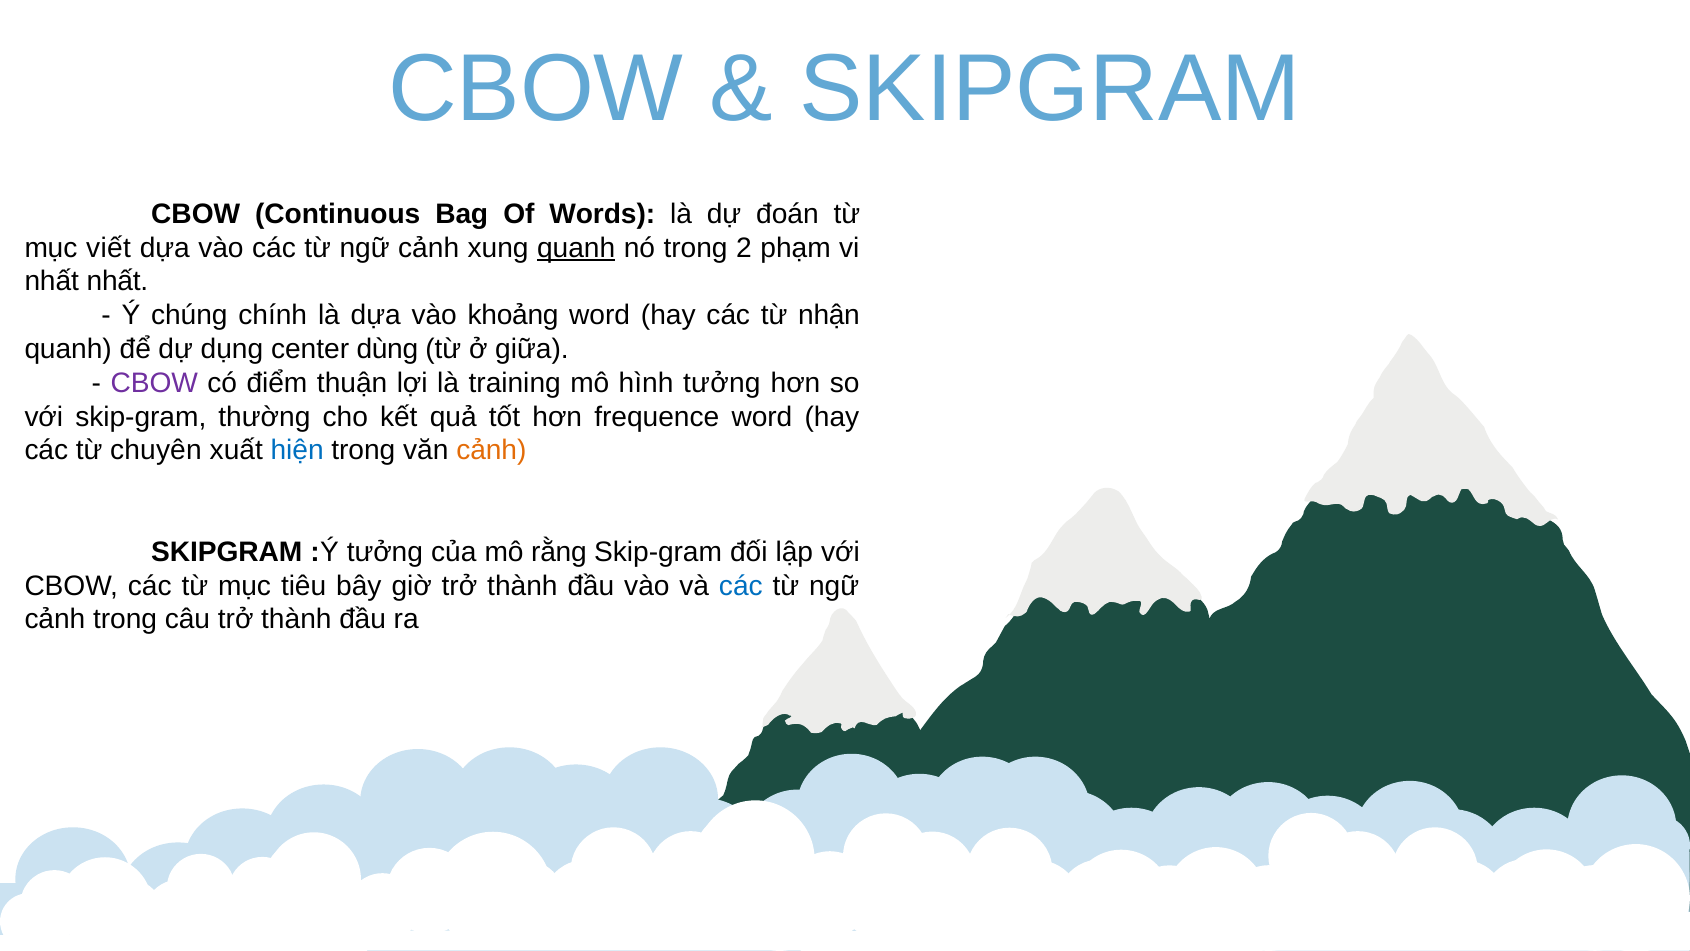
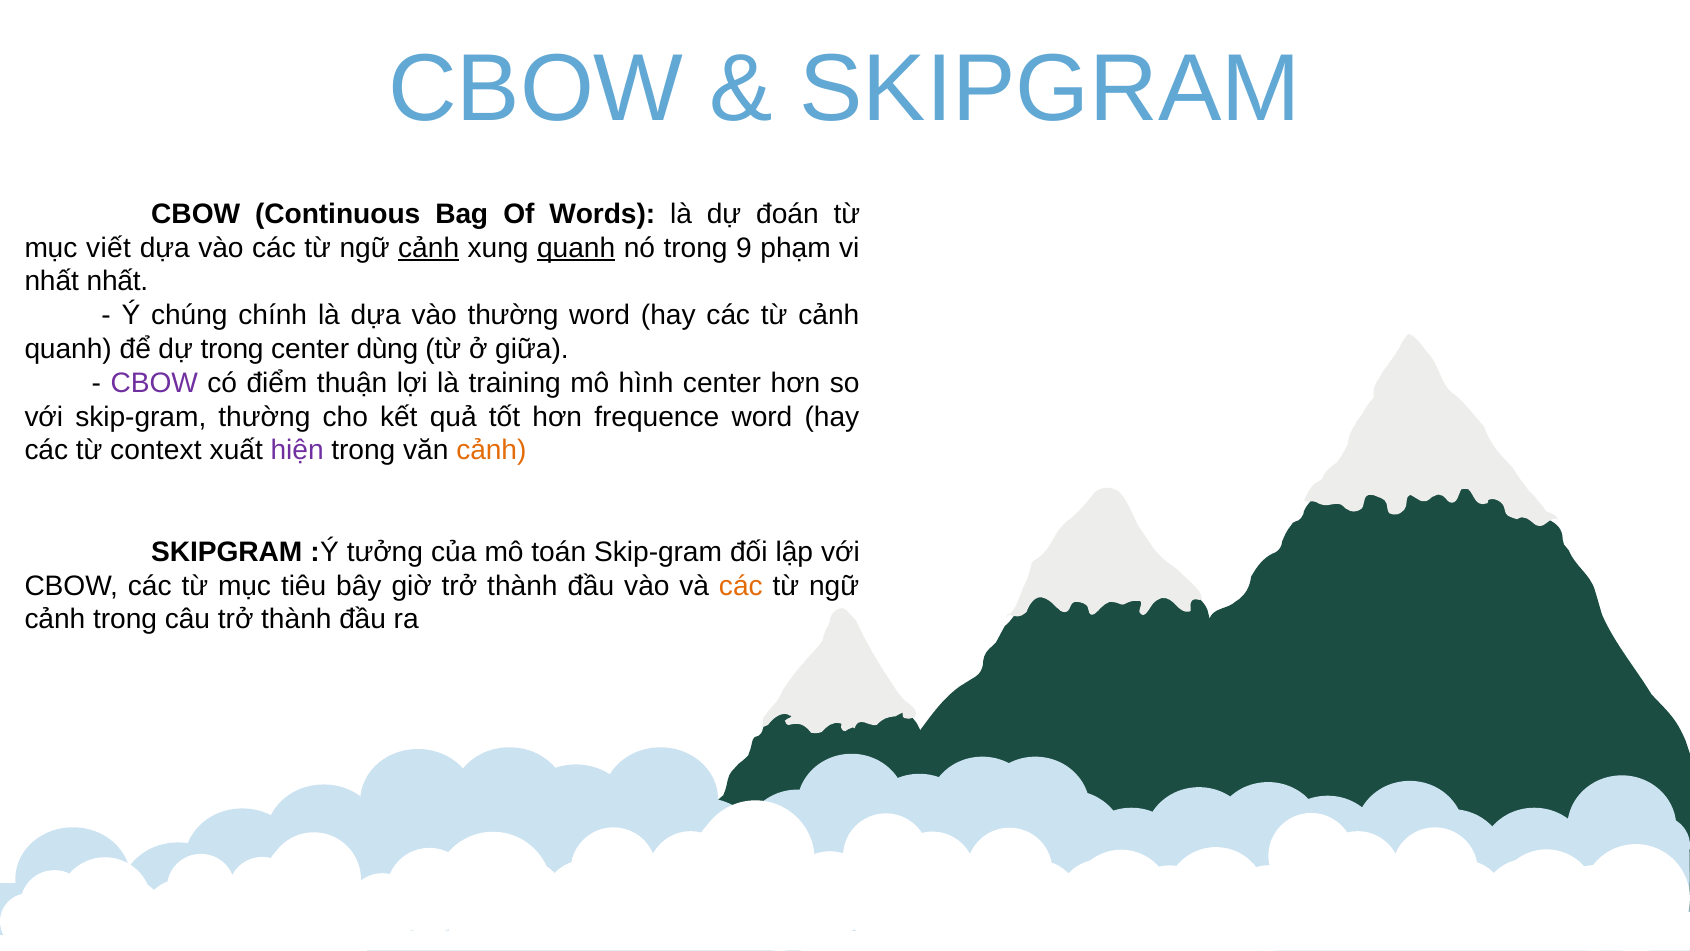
cảnh at (429, 248) underline: none -> present
2: 2 -> 9
vào khoảng: khoảng -> thường
từ nhận: nhận -> cảnh
dự dụng: dụng -> trong
hình tưởng: tưởng -> center
chuyên: chuyên -> context
hiện colour: blue -> purple
rằng: rằng -> toán
các at (741, 586) colour: blue -> orange
